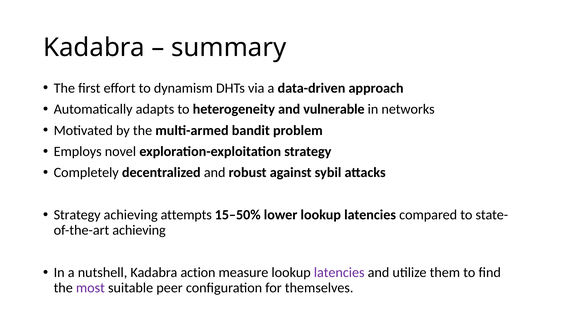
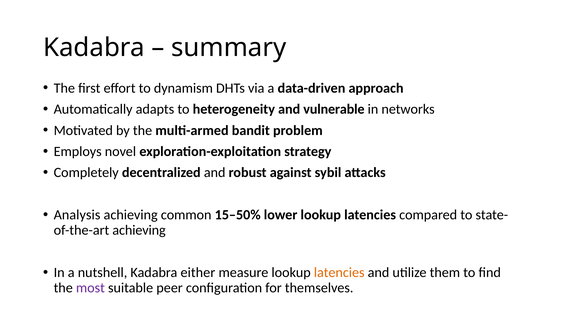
Strategy at (77, 215): Strategy -> Analysis
attempts: attempts -> common
action: action -> either
latencies at (339, 272) colour: purple -> orange
